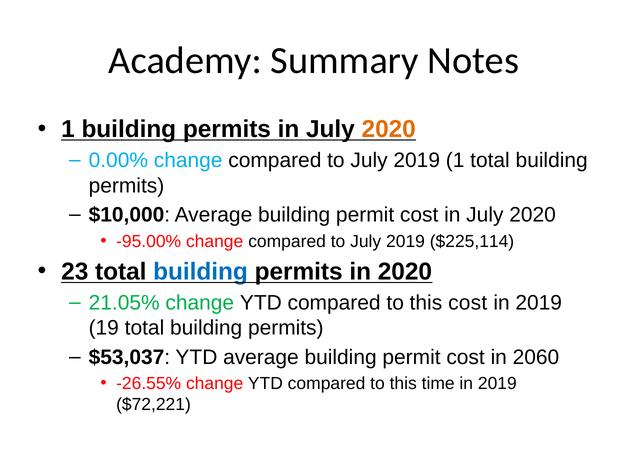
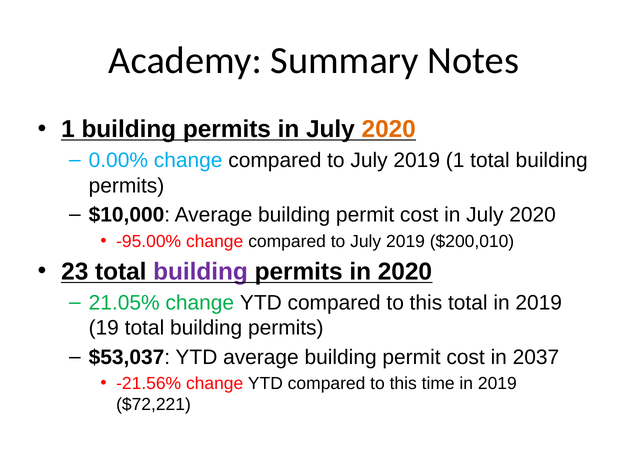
$225,114: $225,114 -> $200,010
building at (201, 272) colour: blue -> purple
this cost: cost -> total
2060: 2060 -> 2037
-26.55%: -26.55% -> -21.56%
